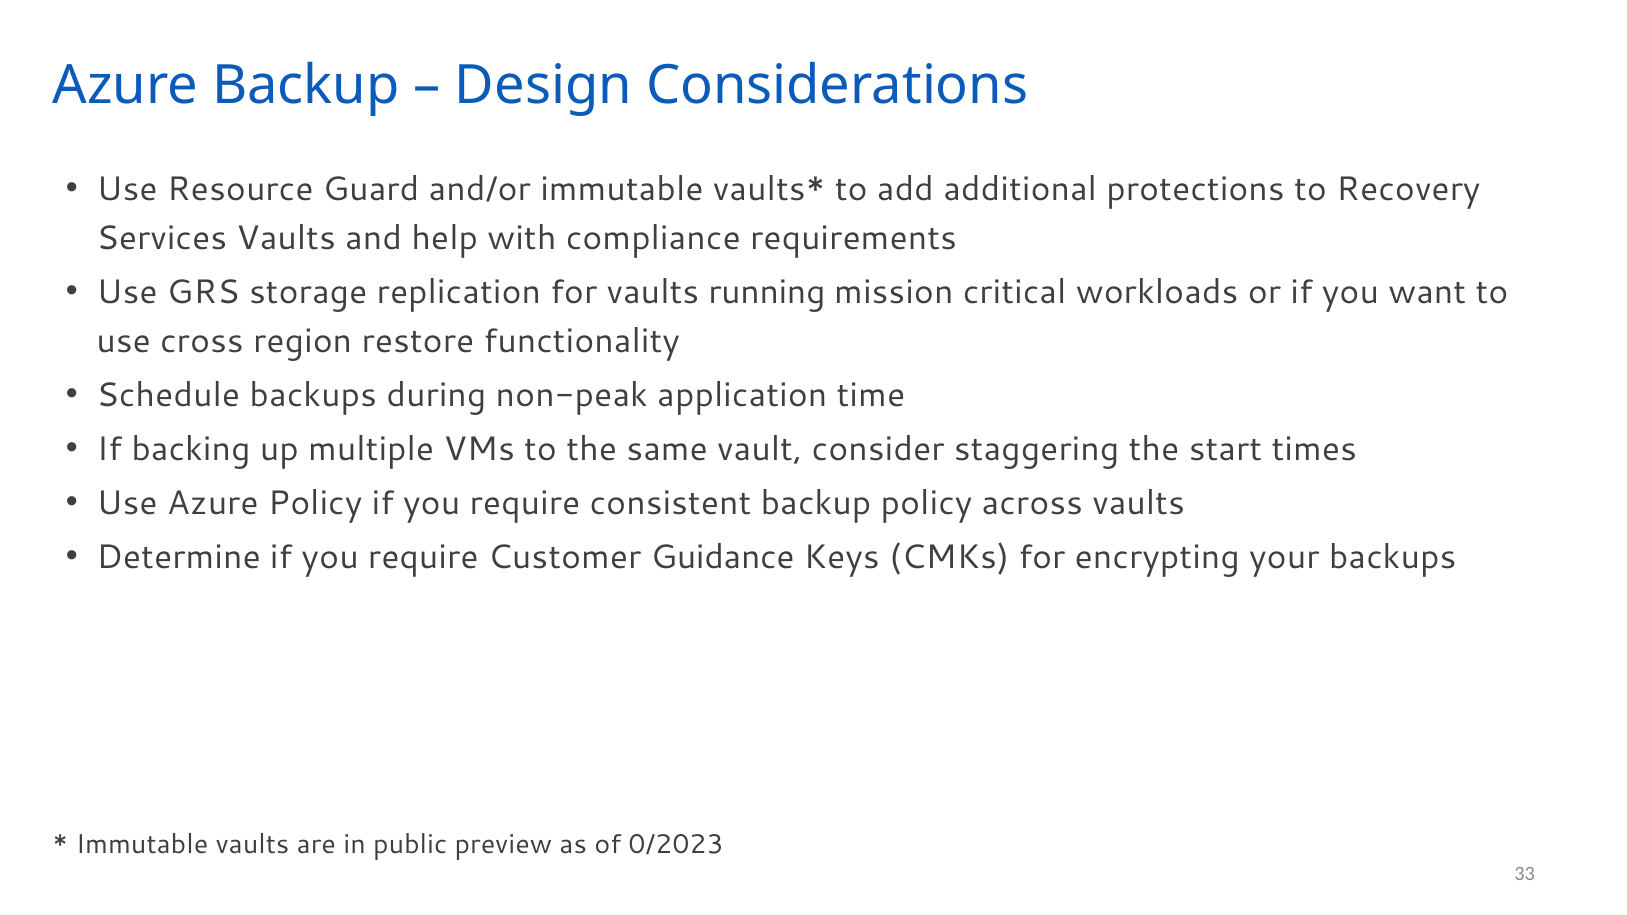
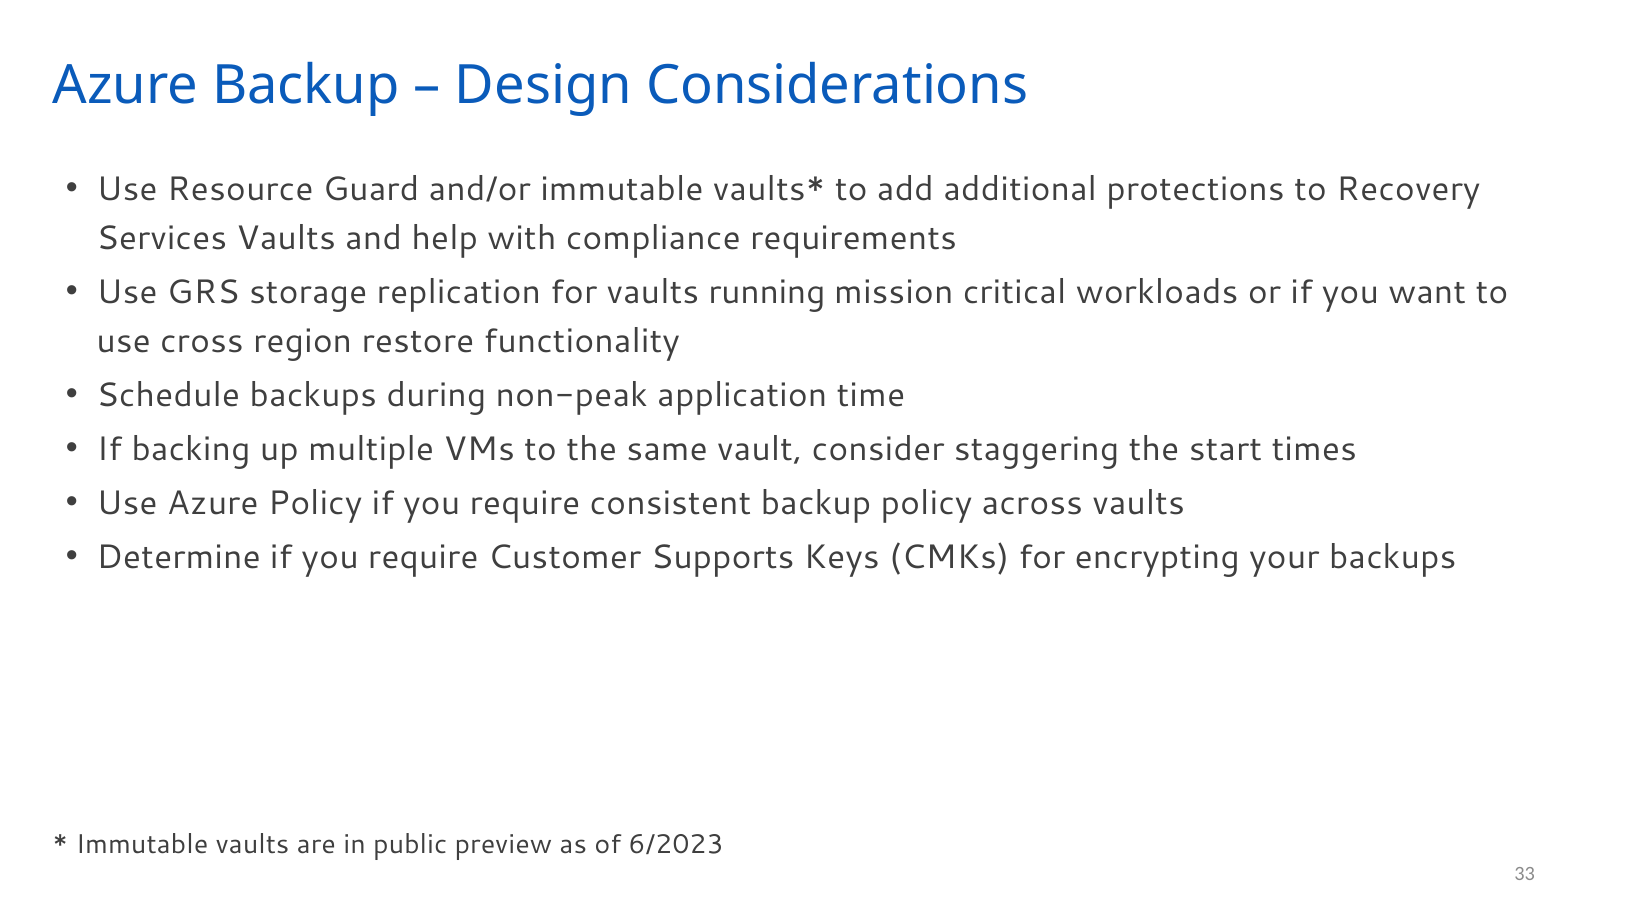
Guidance: Guidance -> Supports
0/2023: 0/2023 -> 6/2023
